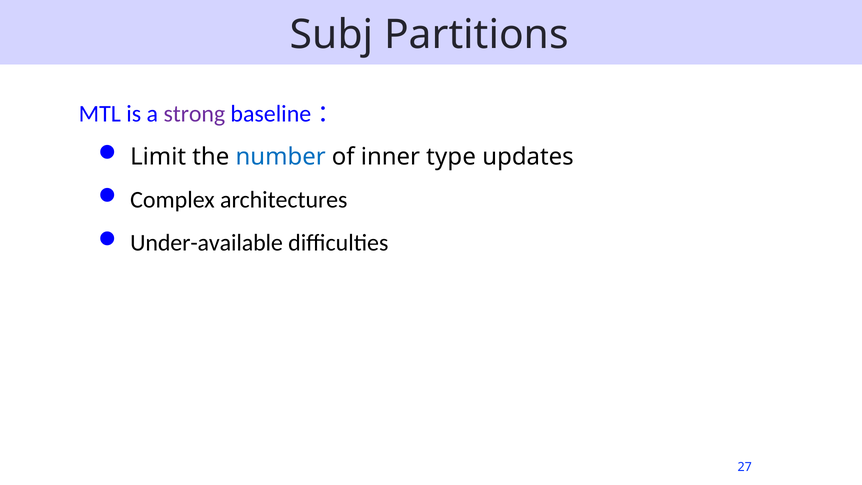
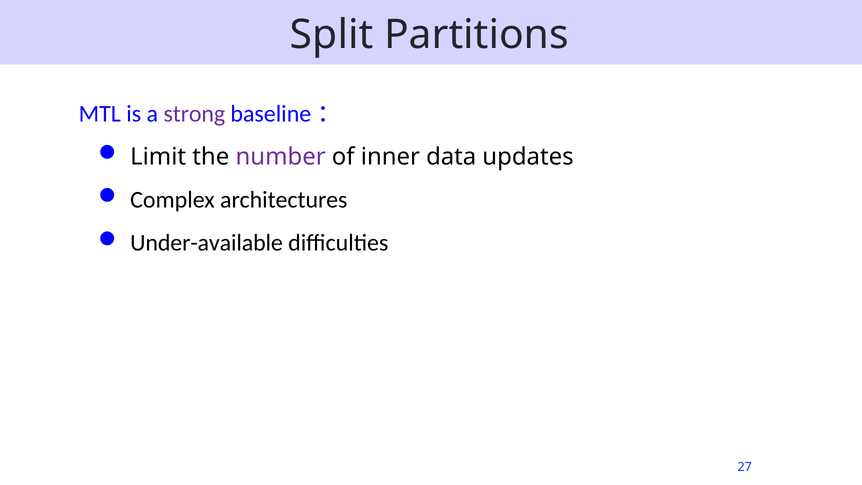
Subj: Subj -> Split
number colour: blue -> purple
type: type -> data
